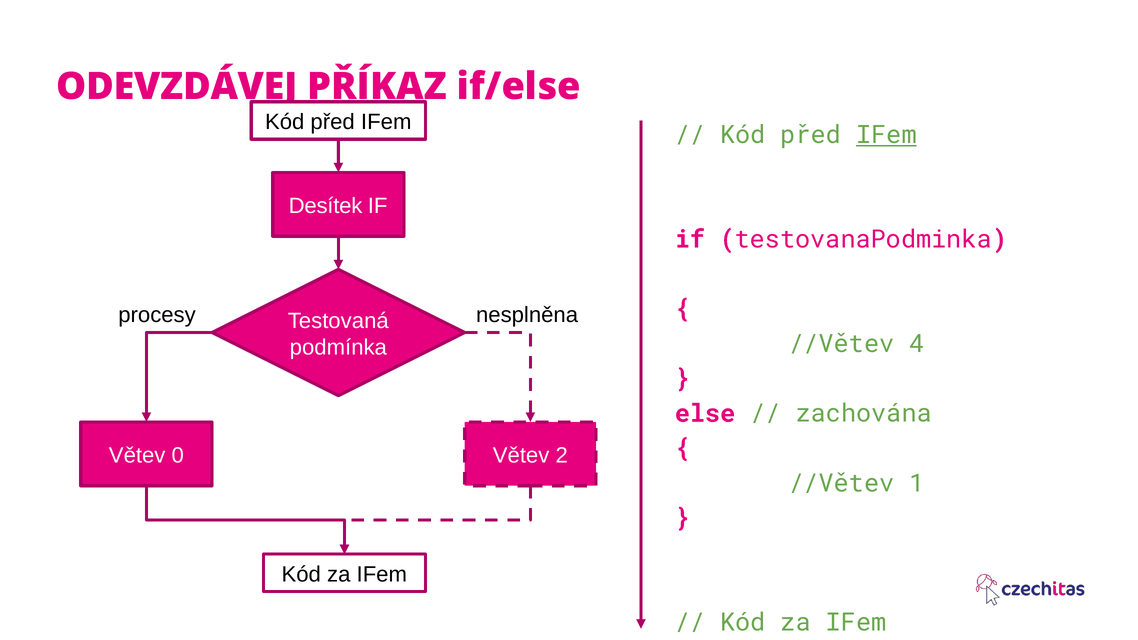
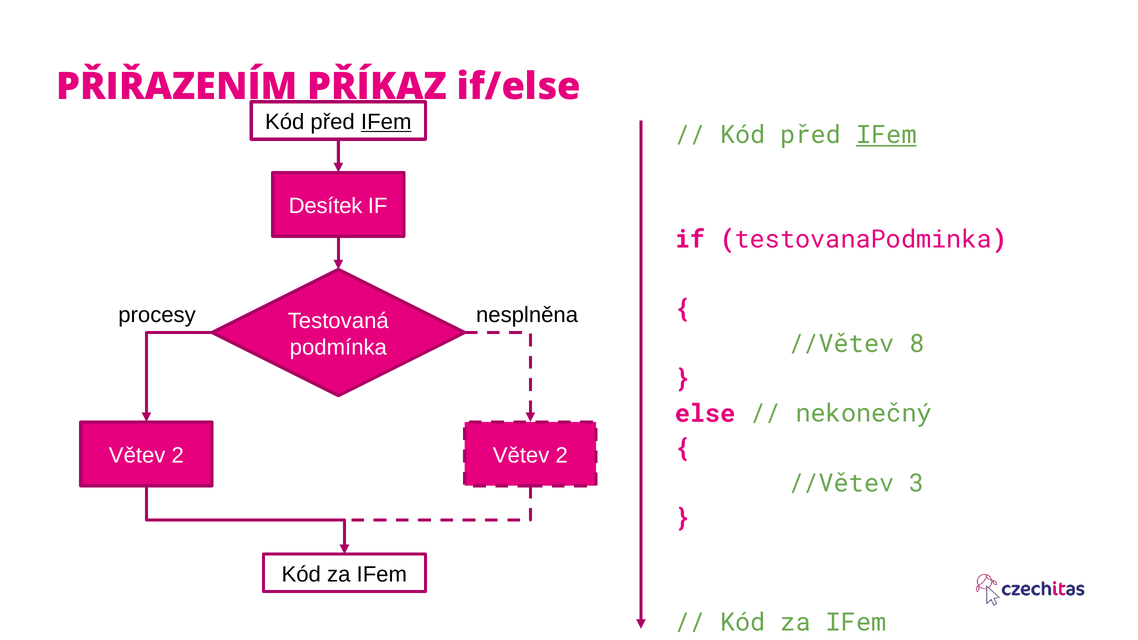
ODEVZDÁVEJ: ODEVZDÁVEJ -> PŘIŘAZENÍM
IFem at (386, 122) underline: none -> present
4: 4 -> 8
zachována: zachována -> nekonečný
0 at (178, 455): 0 -> 2
1: 1 -> 3
